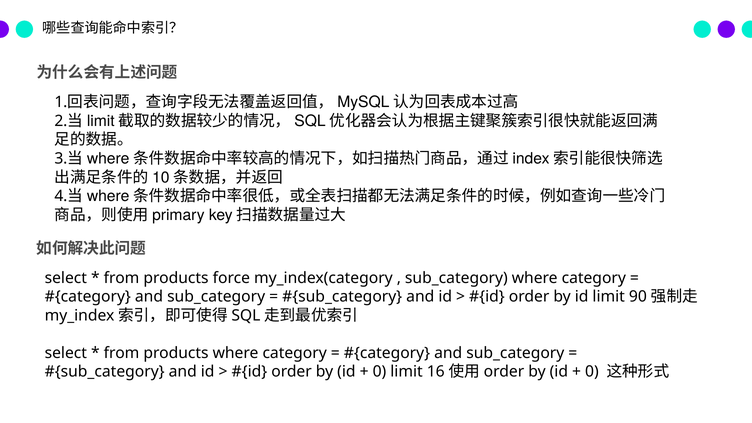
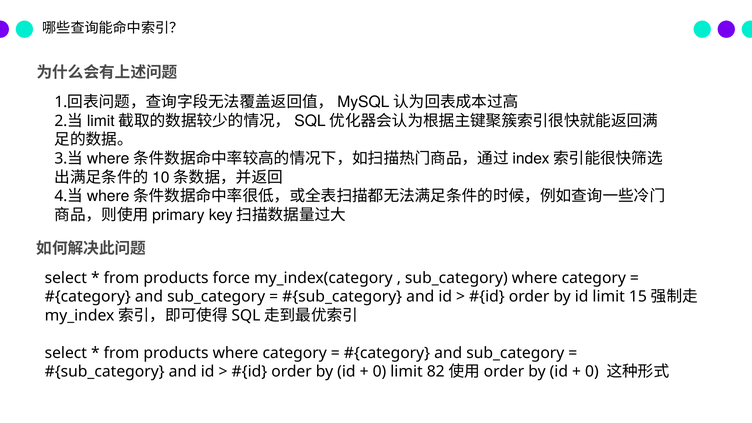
90: 90 -> 15
16: 16 -> 82
